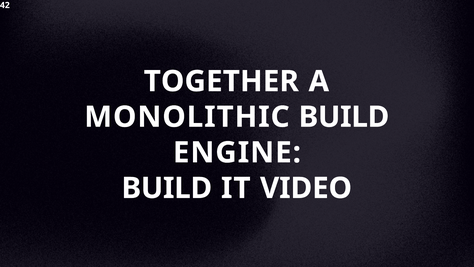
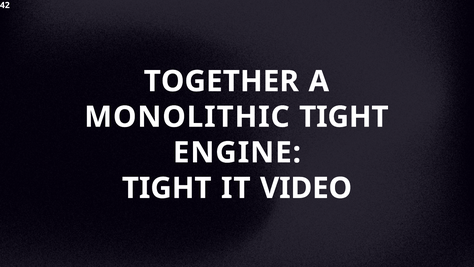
MONOLITHIC BUILD: BUILD -> TIGHT
BUILD at (167, 188): BUILD -> TIGHT
